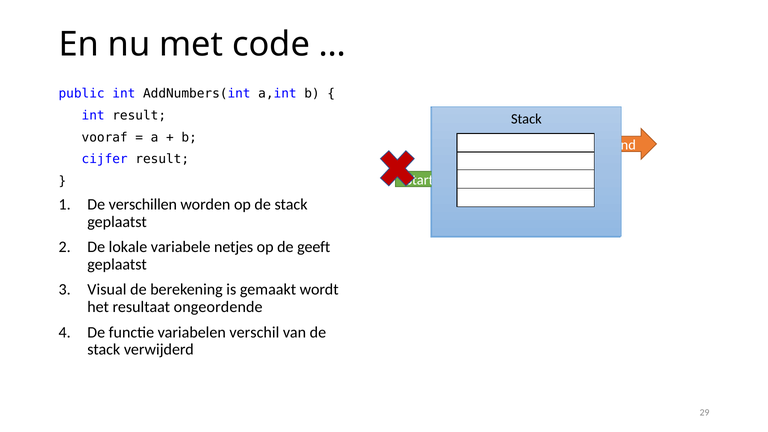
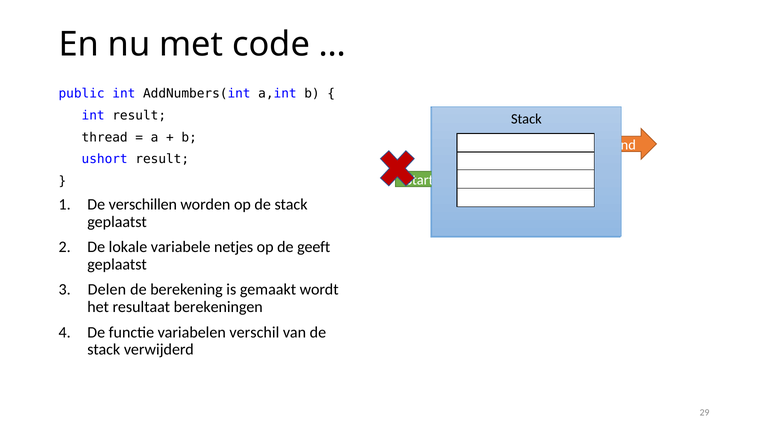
vooraf: vooraf -> thread
cijfer: cijfer -> ushort
Visual: Visual -> Delen
ongeordende: ongeordende -> berekeningen
